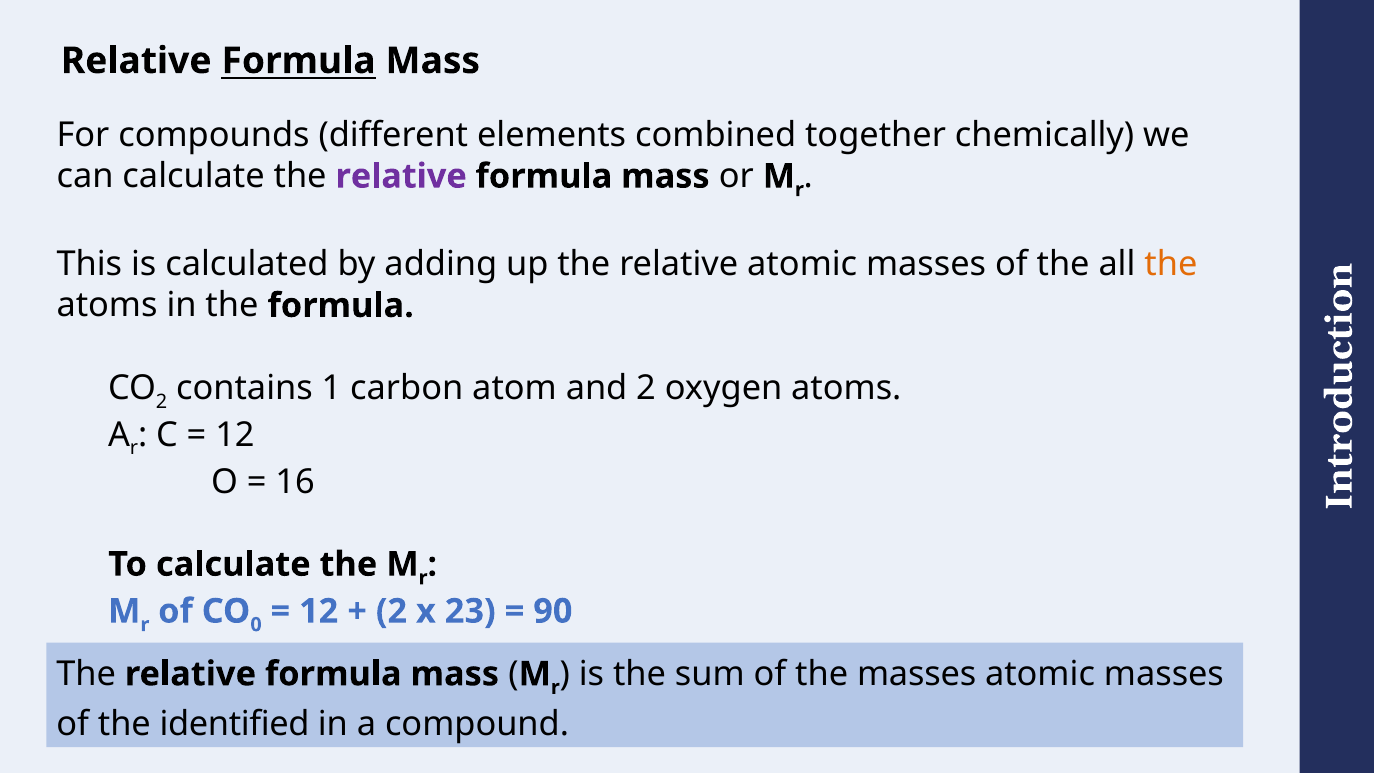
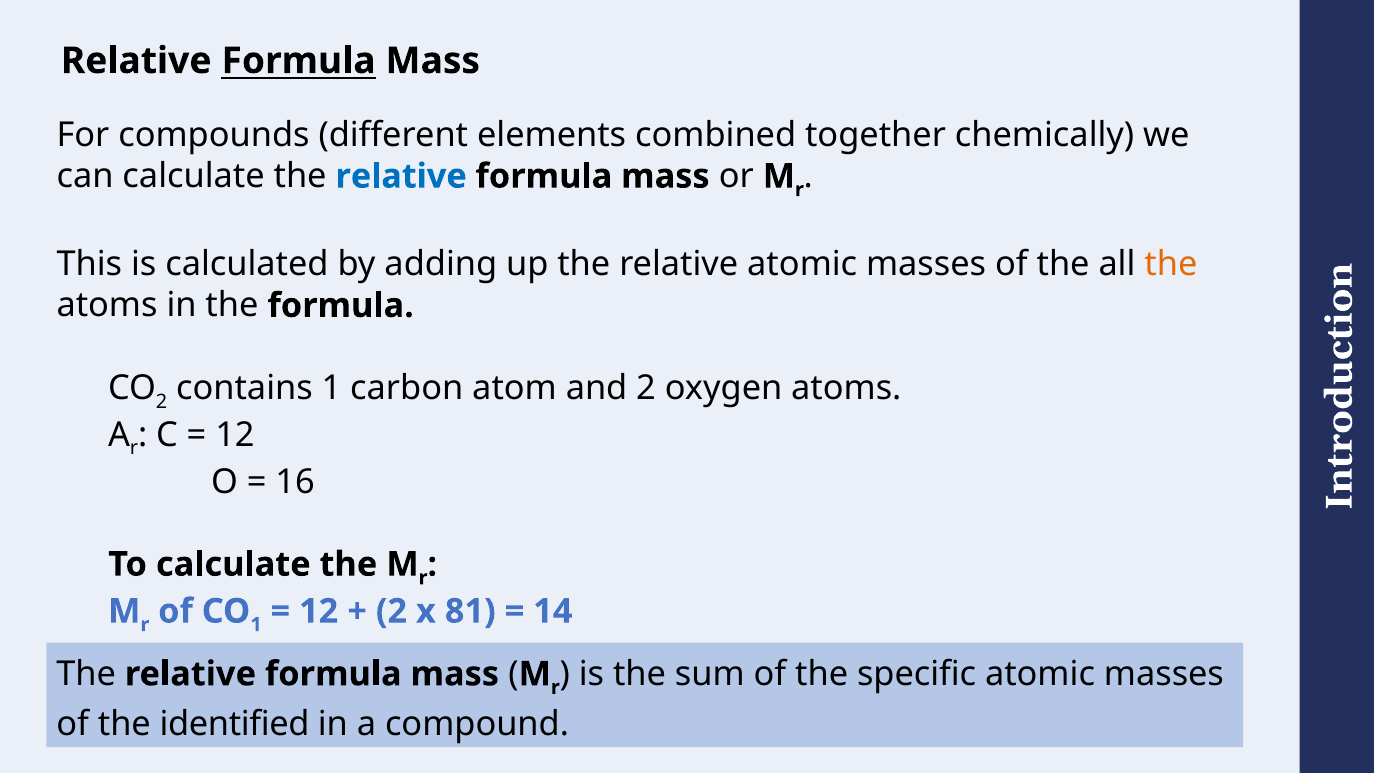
relative at (401, 176) colour: purple -> blue
0 at (256, 625): 0 -> 1
23: 23 -> 81
90: 90 -> 14
the masses: masses -> specific
